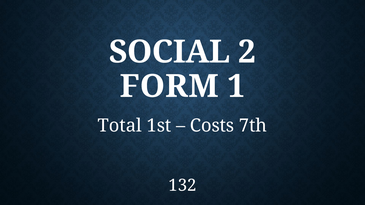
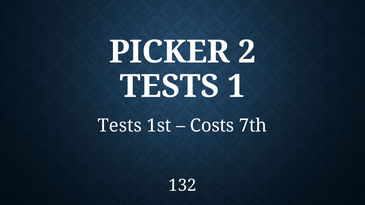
SOCIAL: SOCIAL -> PICKER
FORM at (169, 87): FORM -> TESTS
Total at (120, 126): Total -> Tests
